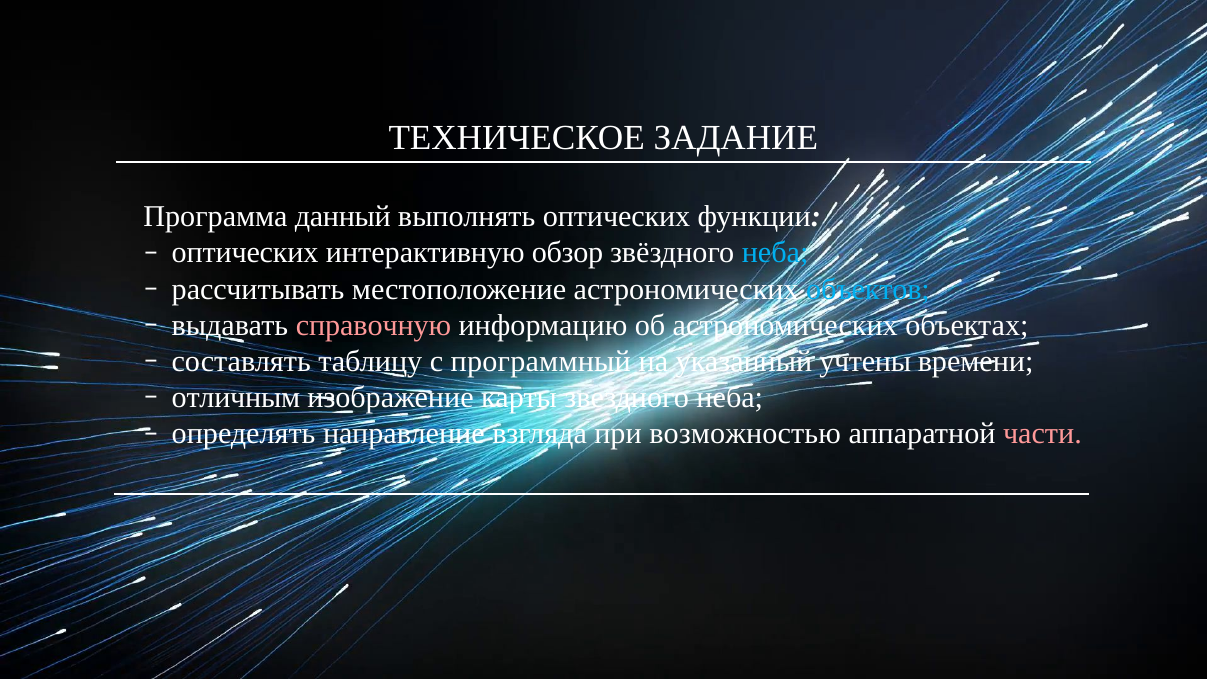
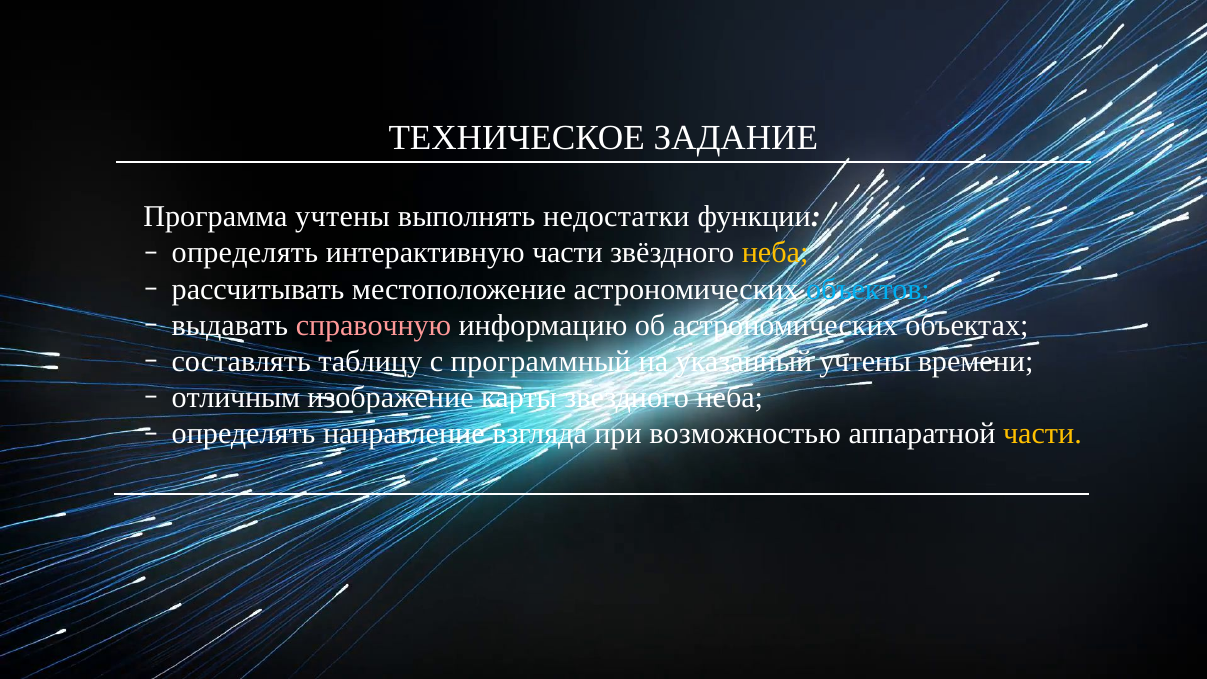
Программа данный: данный -> учтены
выполнять оптических: оптических -> недостатки
оптических at (245, 253): оптических -> определять
интерактивную обзор: обзор -> части
неба at (775, 253) colour: light blue -> yellow
части at (1042, 434) colour: pink -> yellow
